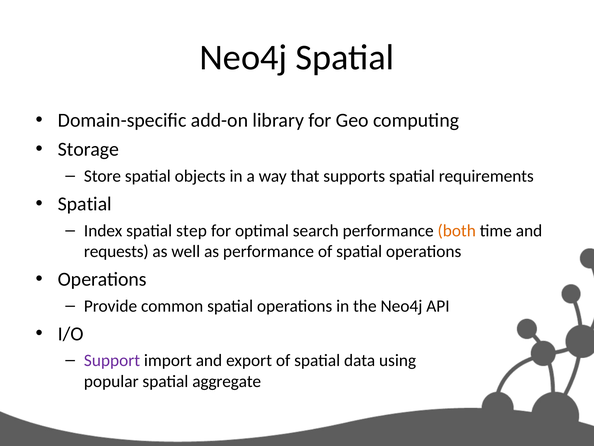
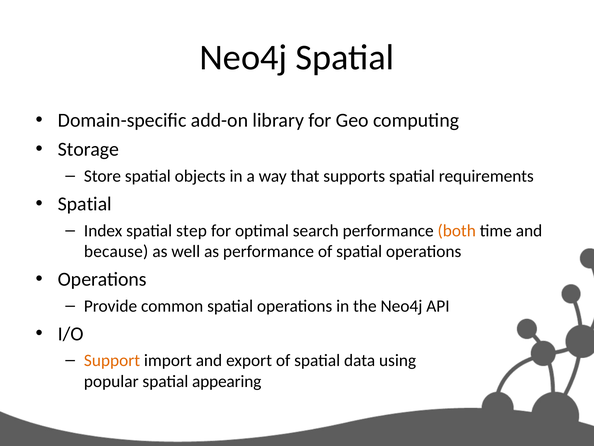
requests: requests -> because
Support colour: purple -> orange
aggregate: aggregate -> appearing
